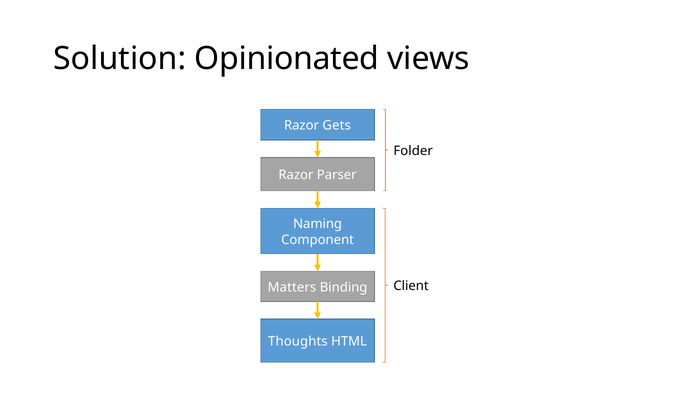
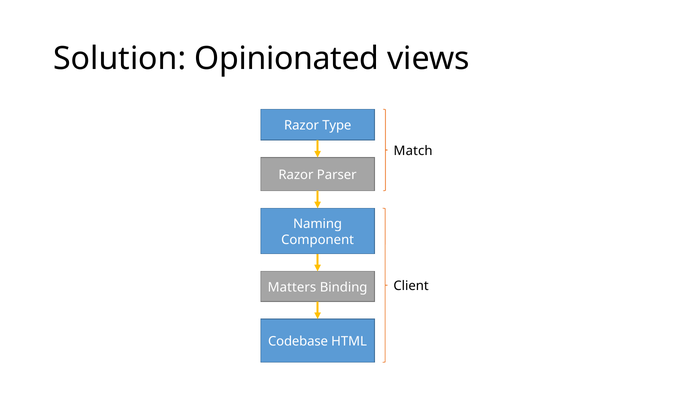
Gets: Gets -> Type
Folder: Folder -> Match
Thoughts: Thoughts -> Codebase
